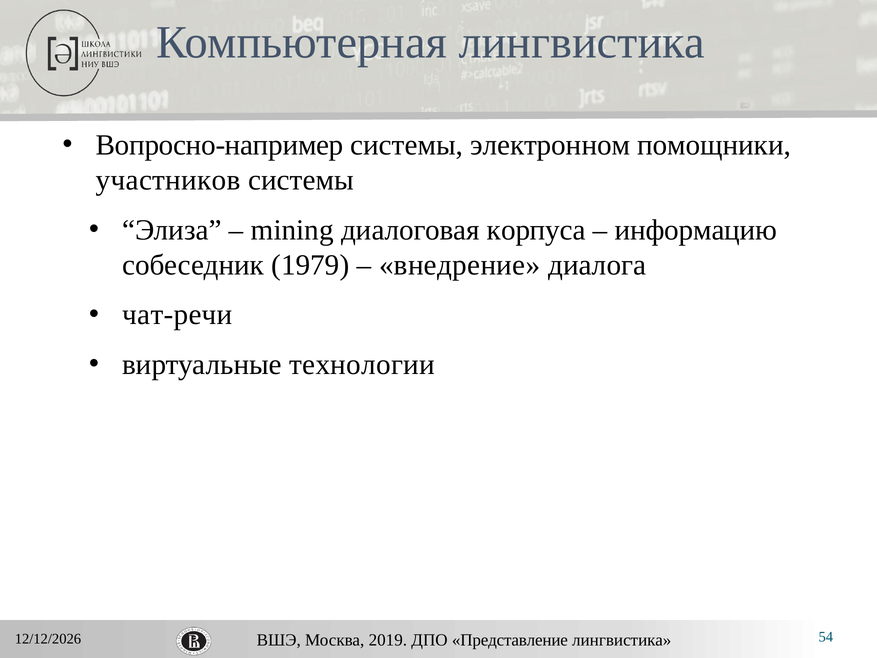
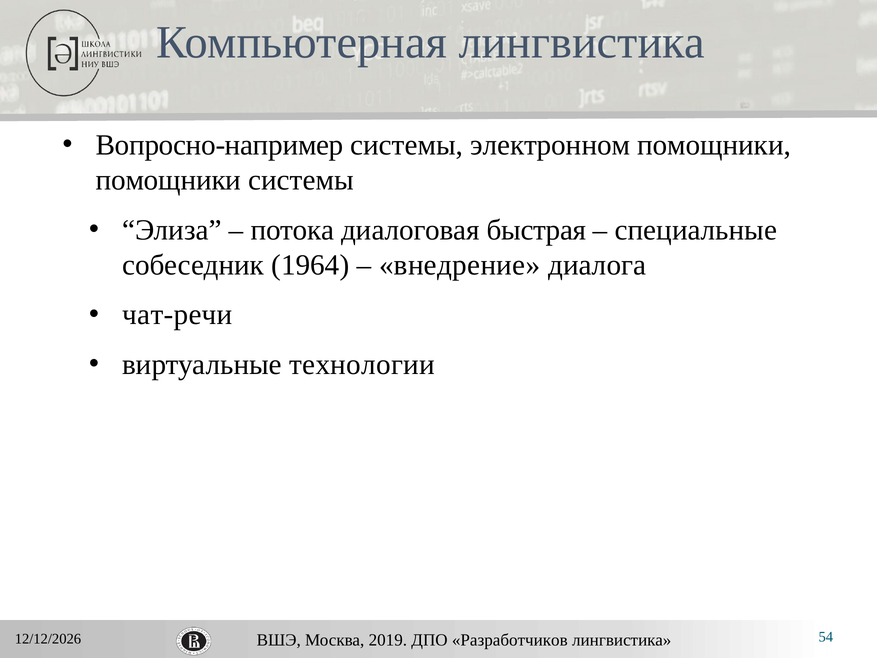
участников at (168, 180): участников -> помощники
mining: mining -> потока
корпуса: корпуса -> быстрая
информацию: информацию -> специальные
1979: 1979 -> 1964
Представление: Представление -> Разработчиков
